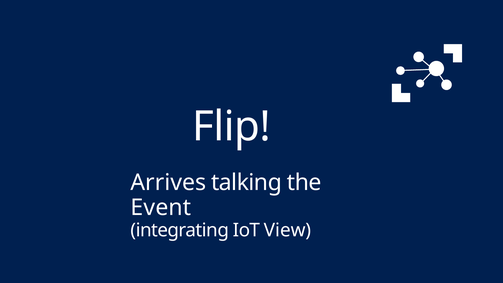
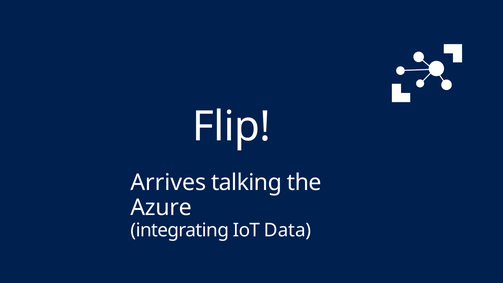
Event: Event -> Azure
View: View -> Data
